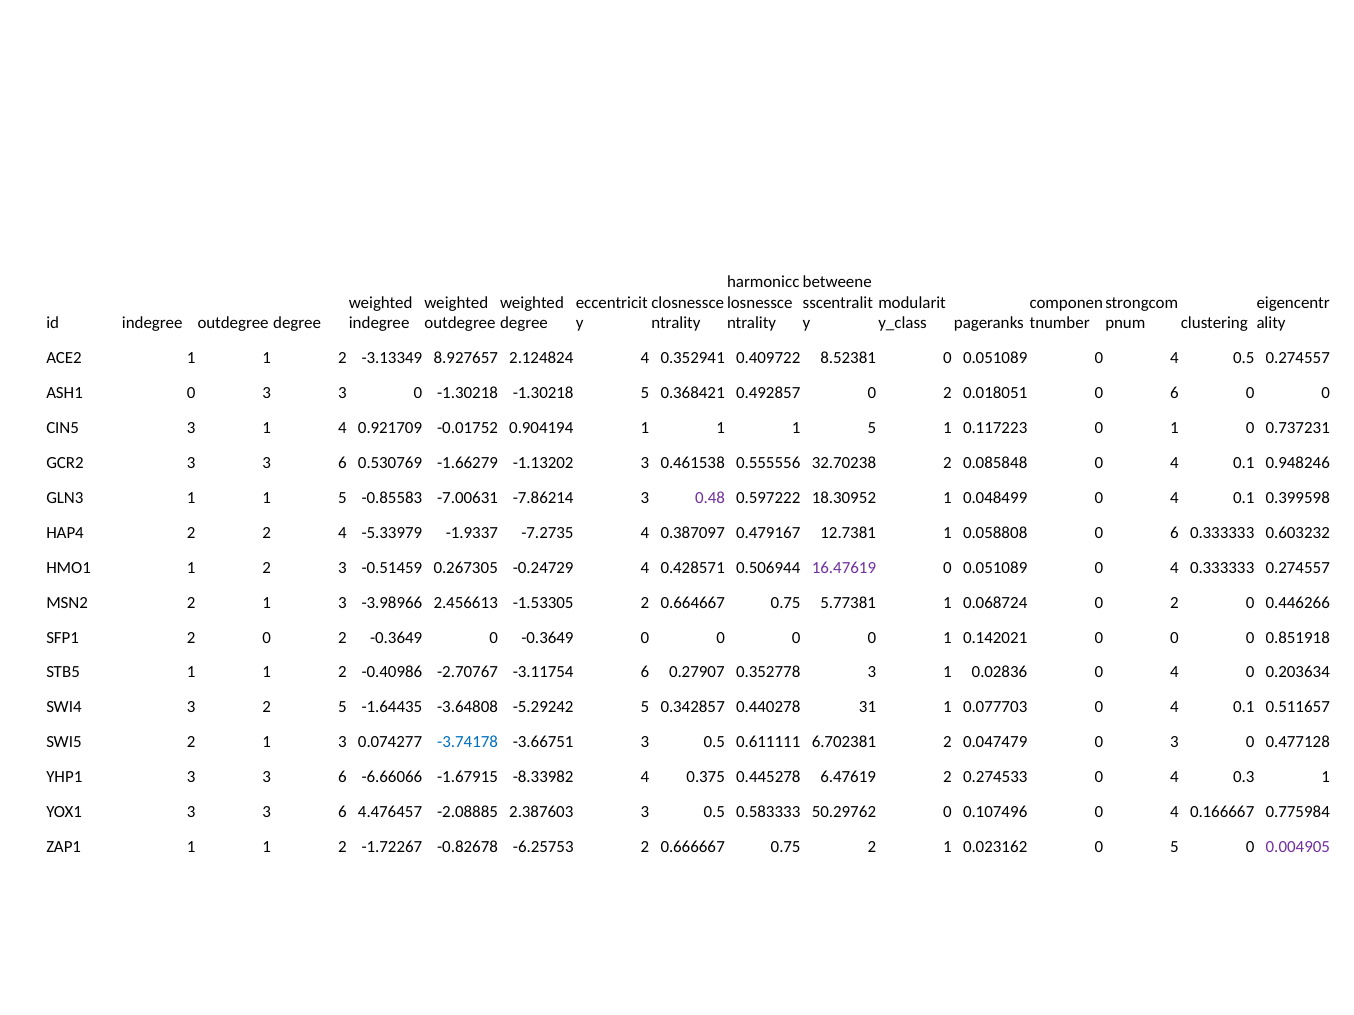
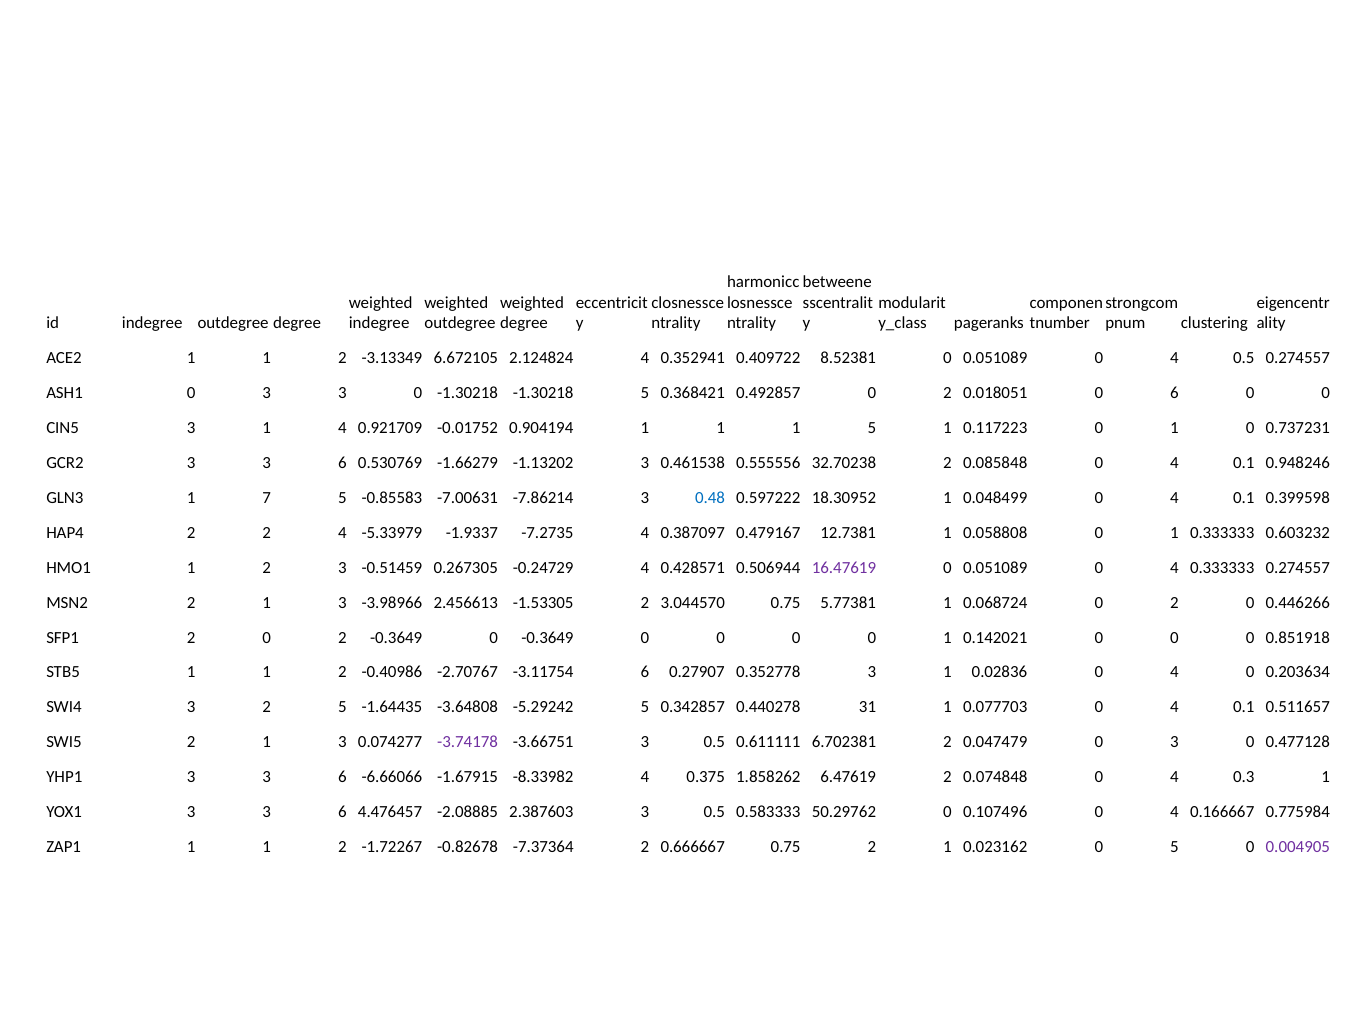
8.927657: 8.927657 -> 6.672105
GLN3 1 1: 1 -> 7
0.48 colour: purple -> blue
0.058808 0 6: 6 -> 1
0.664667: 0.664667 -> 3.044570
-3.74178 colour: blue -> purple
0.445278: 0.445278 -> 1.858262
0.274533: 0.274533 -> 0.074848
-6.25753: -6.25753 -> -7.37364
